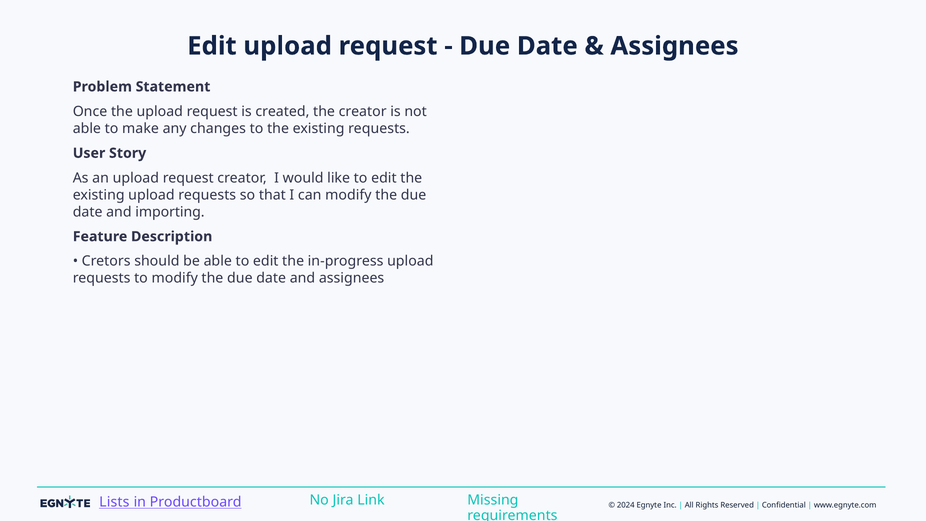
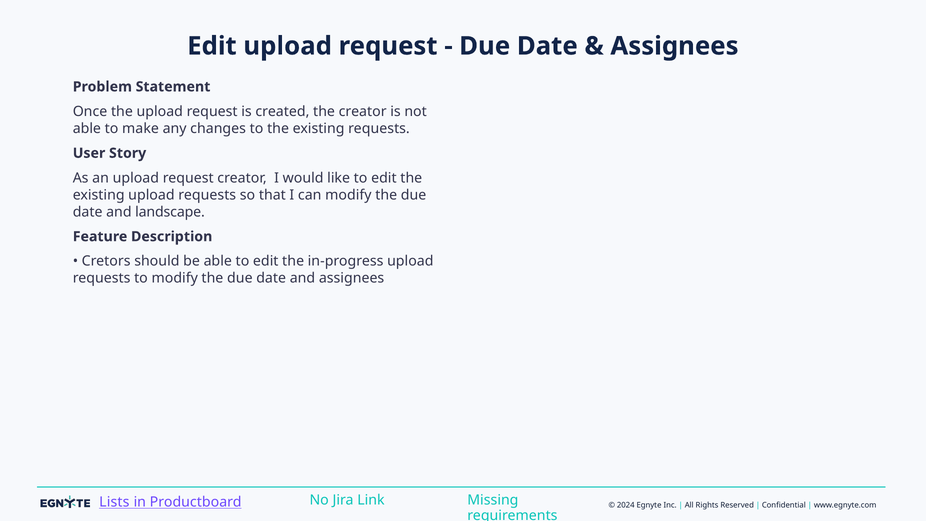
importing: importing -> landscape
